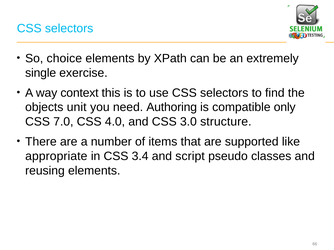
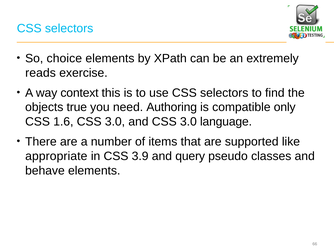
single: single -> reads
unit: unit -> true
7.0: 7.0 -> 1.6
4.0 at (115, 122): 4.0 -> 3.0
structure: structure -> language
3.4: 3.4 -> 3.9
script: script -> query
reusing: reusing -> behave
